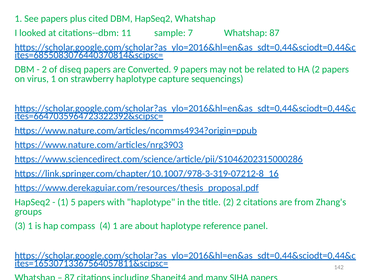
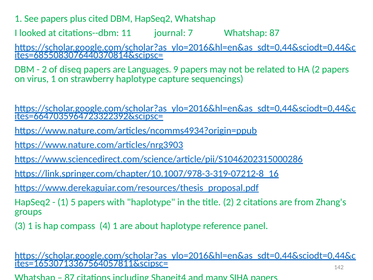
sample: sample -> journal
Converted: Converted -> Languages
